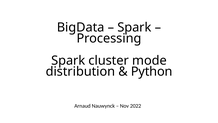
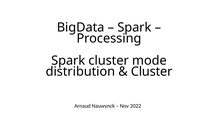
Python at (152, 71): Python -> Cluster
